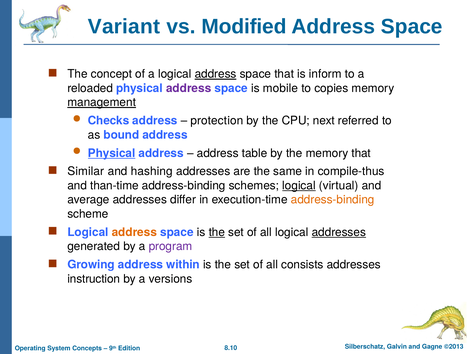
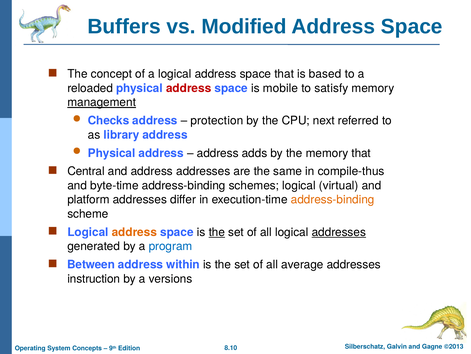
Variant: Variant -> Buffers
address at (216, 74) underline: present -> none
inform: inform -> based
address at (189, 88) colour: purple -> red
copies: copies -> satisfy
bound: bound -> library
Physical at (112, 153) underline: present -> none
table: table -> adds
Similar: Similar -> Central
and hashing: hashing -> address
than-time: than-time -> byte-time
logical at (299, 185) underline: present -> none
average: average -> platform
program colour: purple -> blue
Growing: Growing -> Between
consists: consists -> average
